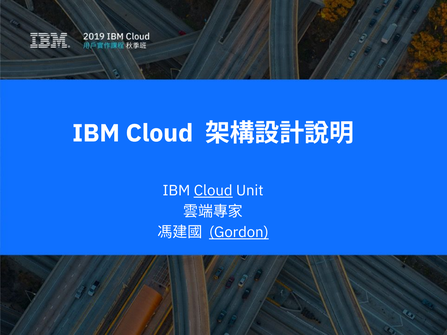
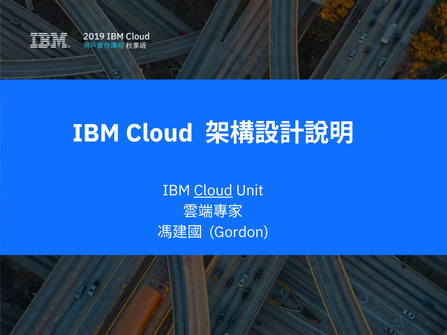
Gordon underline: present -> none
